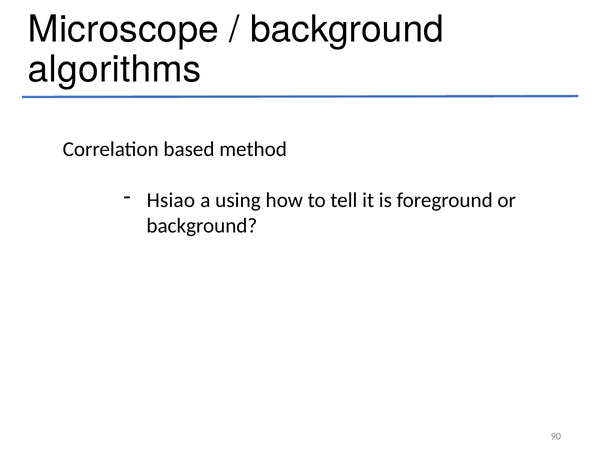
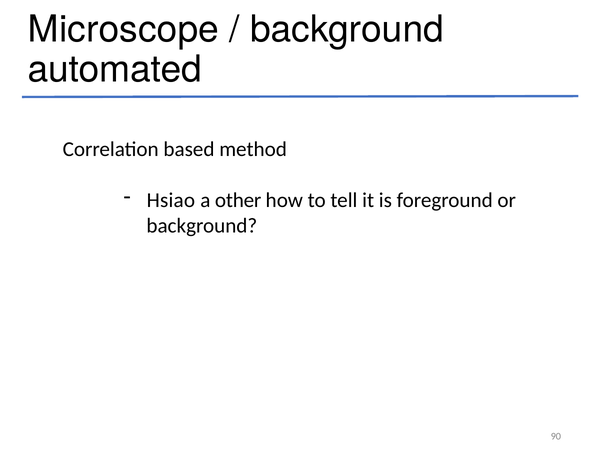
algorithms: algorithms -> automated
using: using -> other
